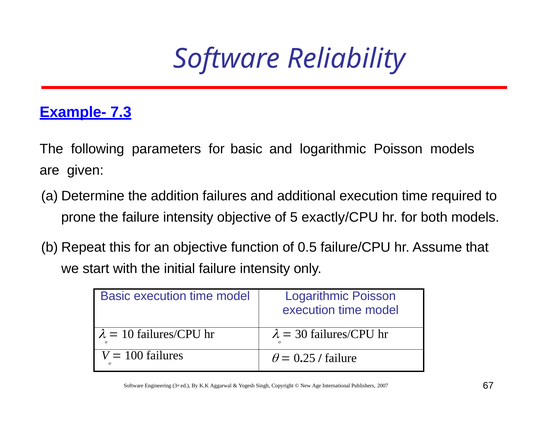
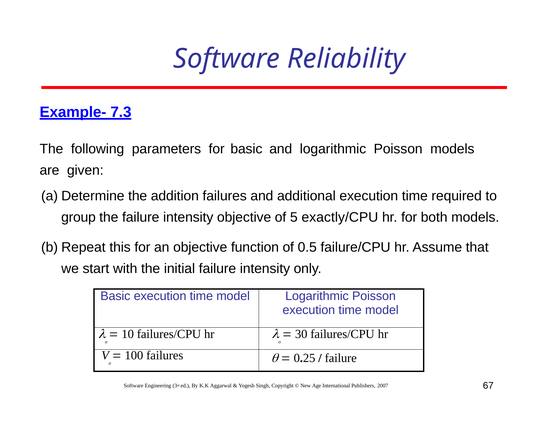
prone: prone -> group
